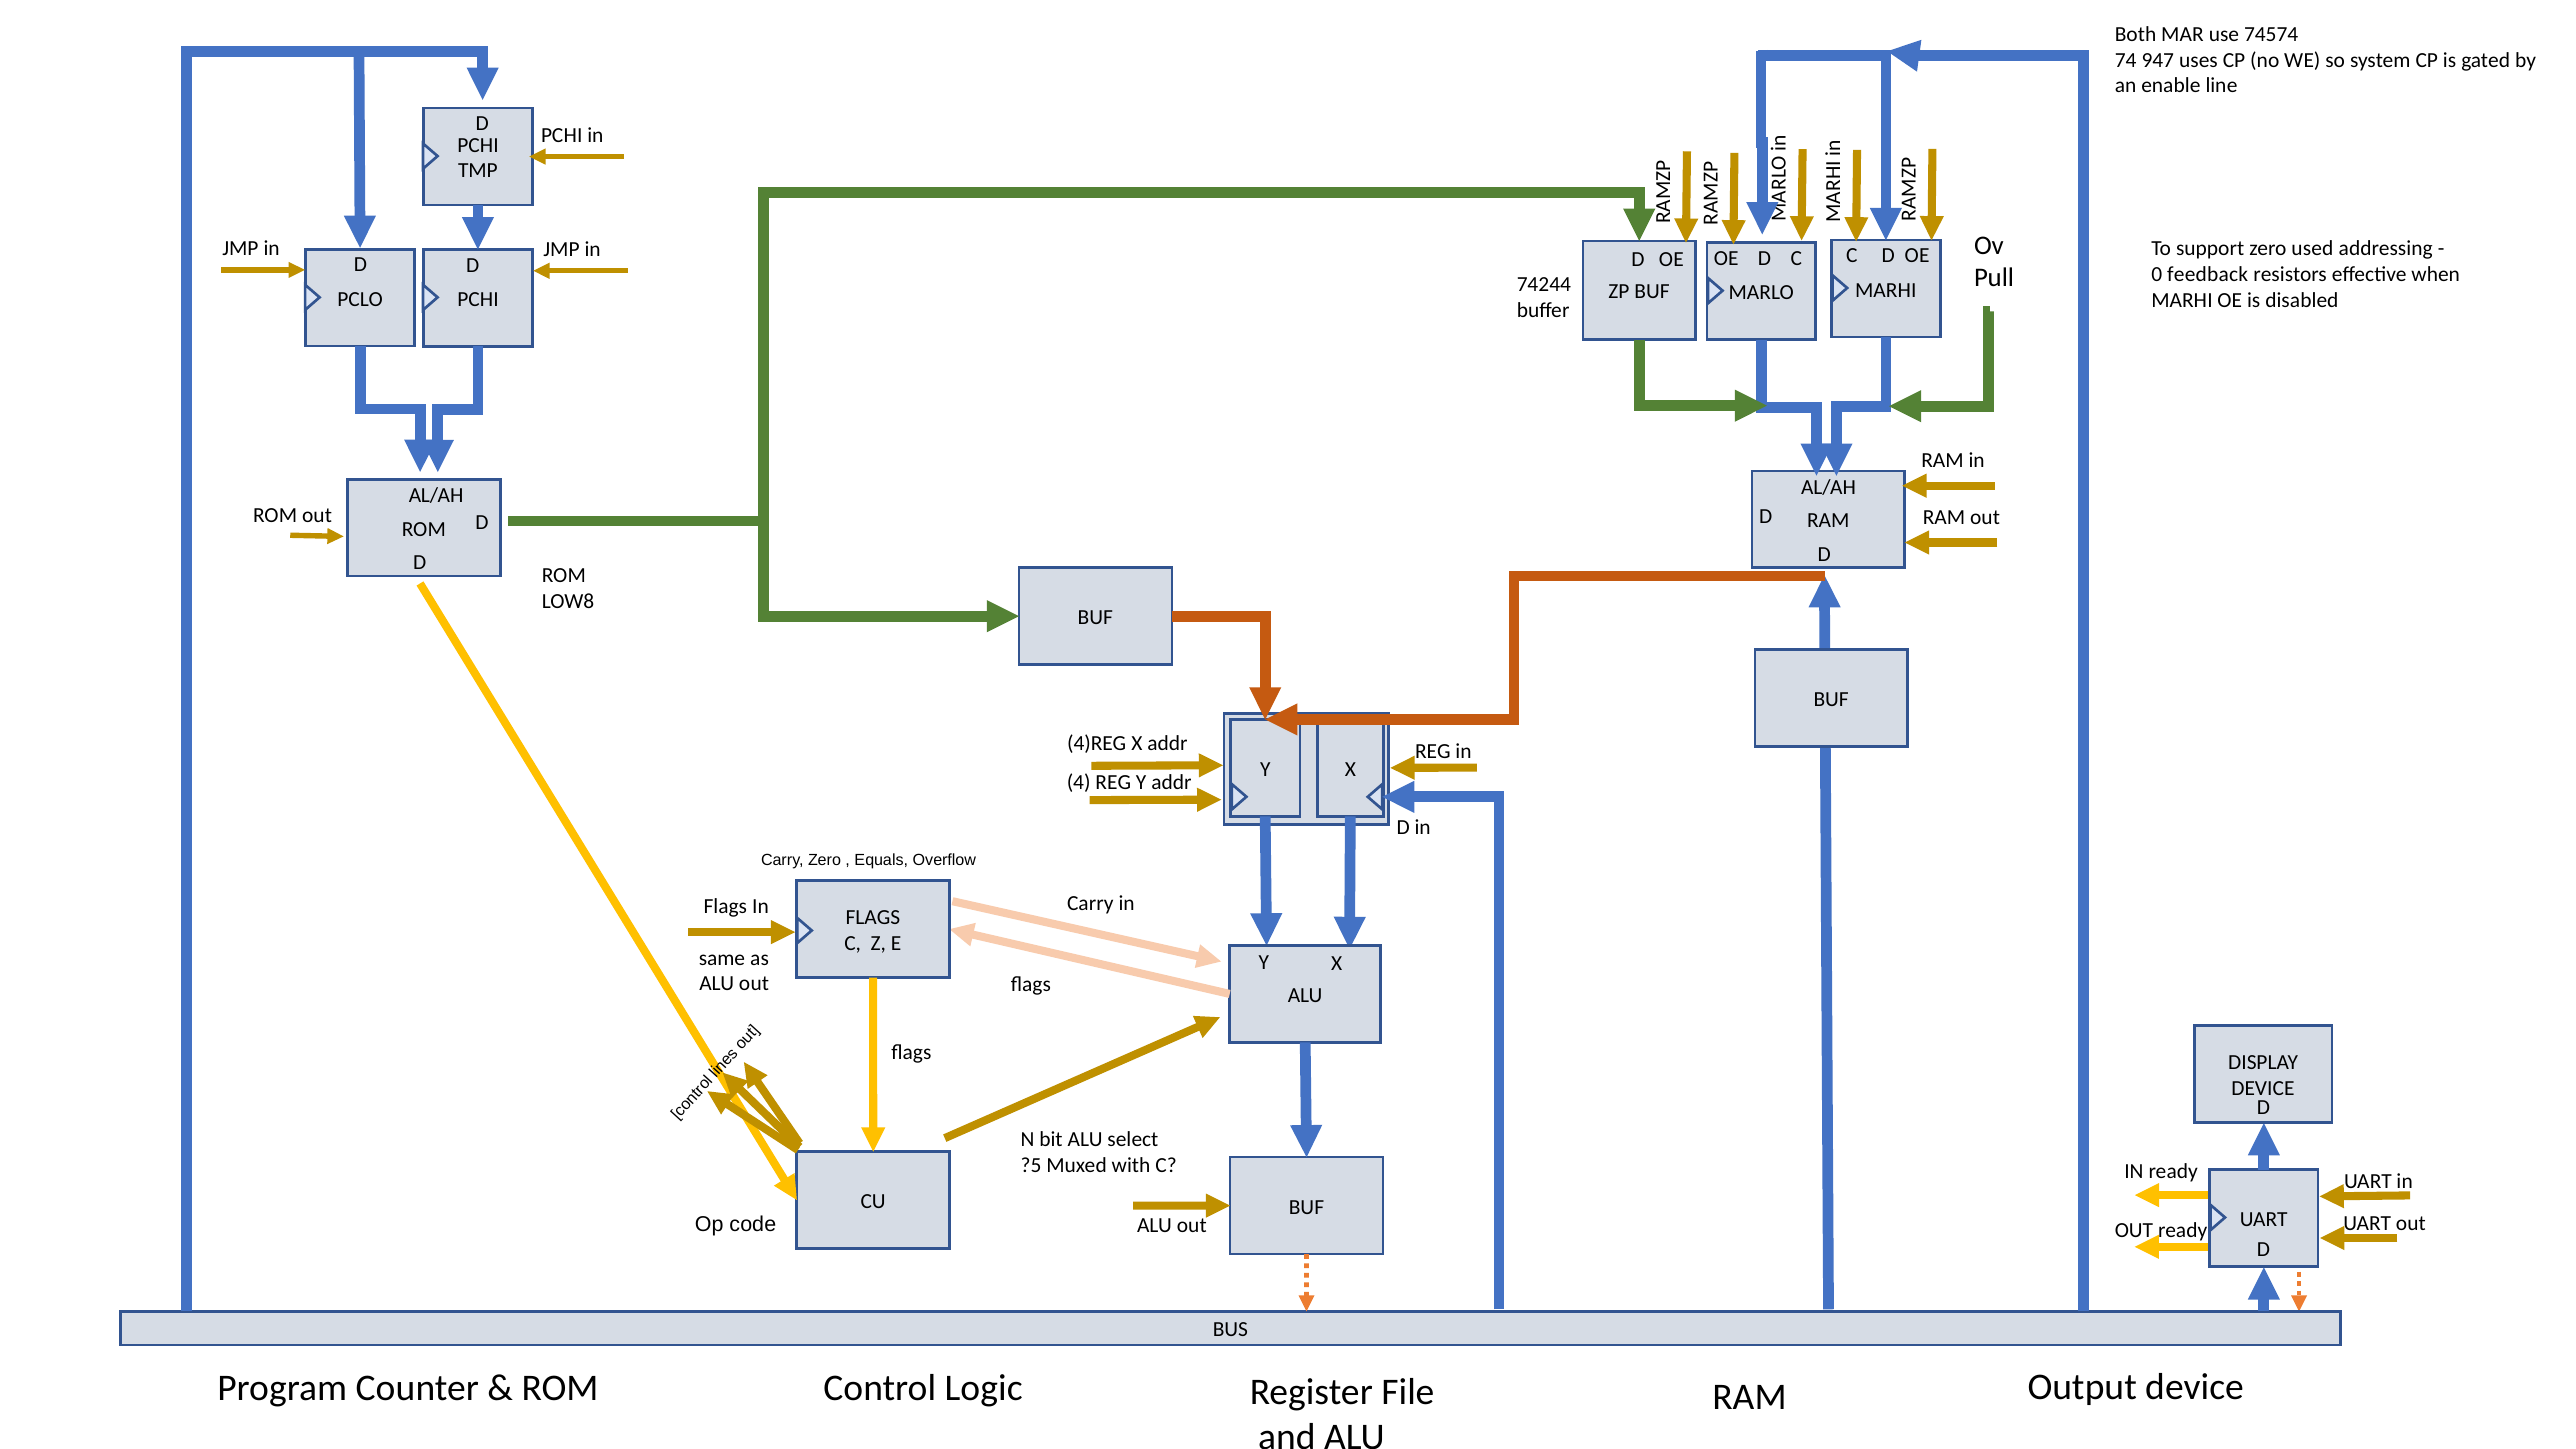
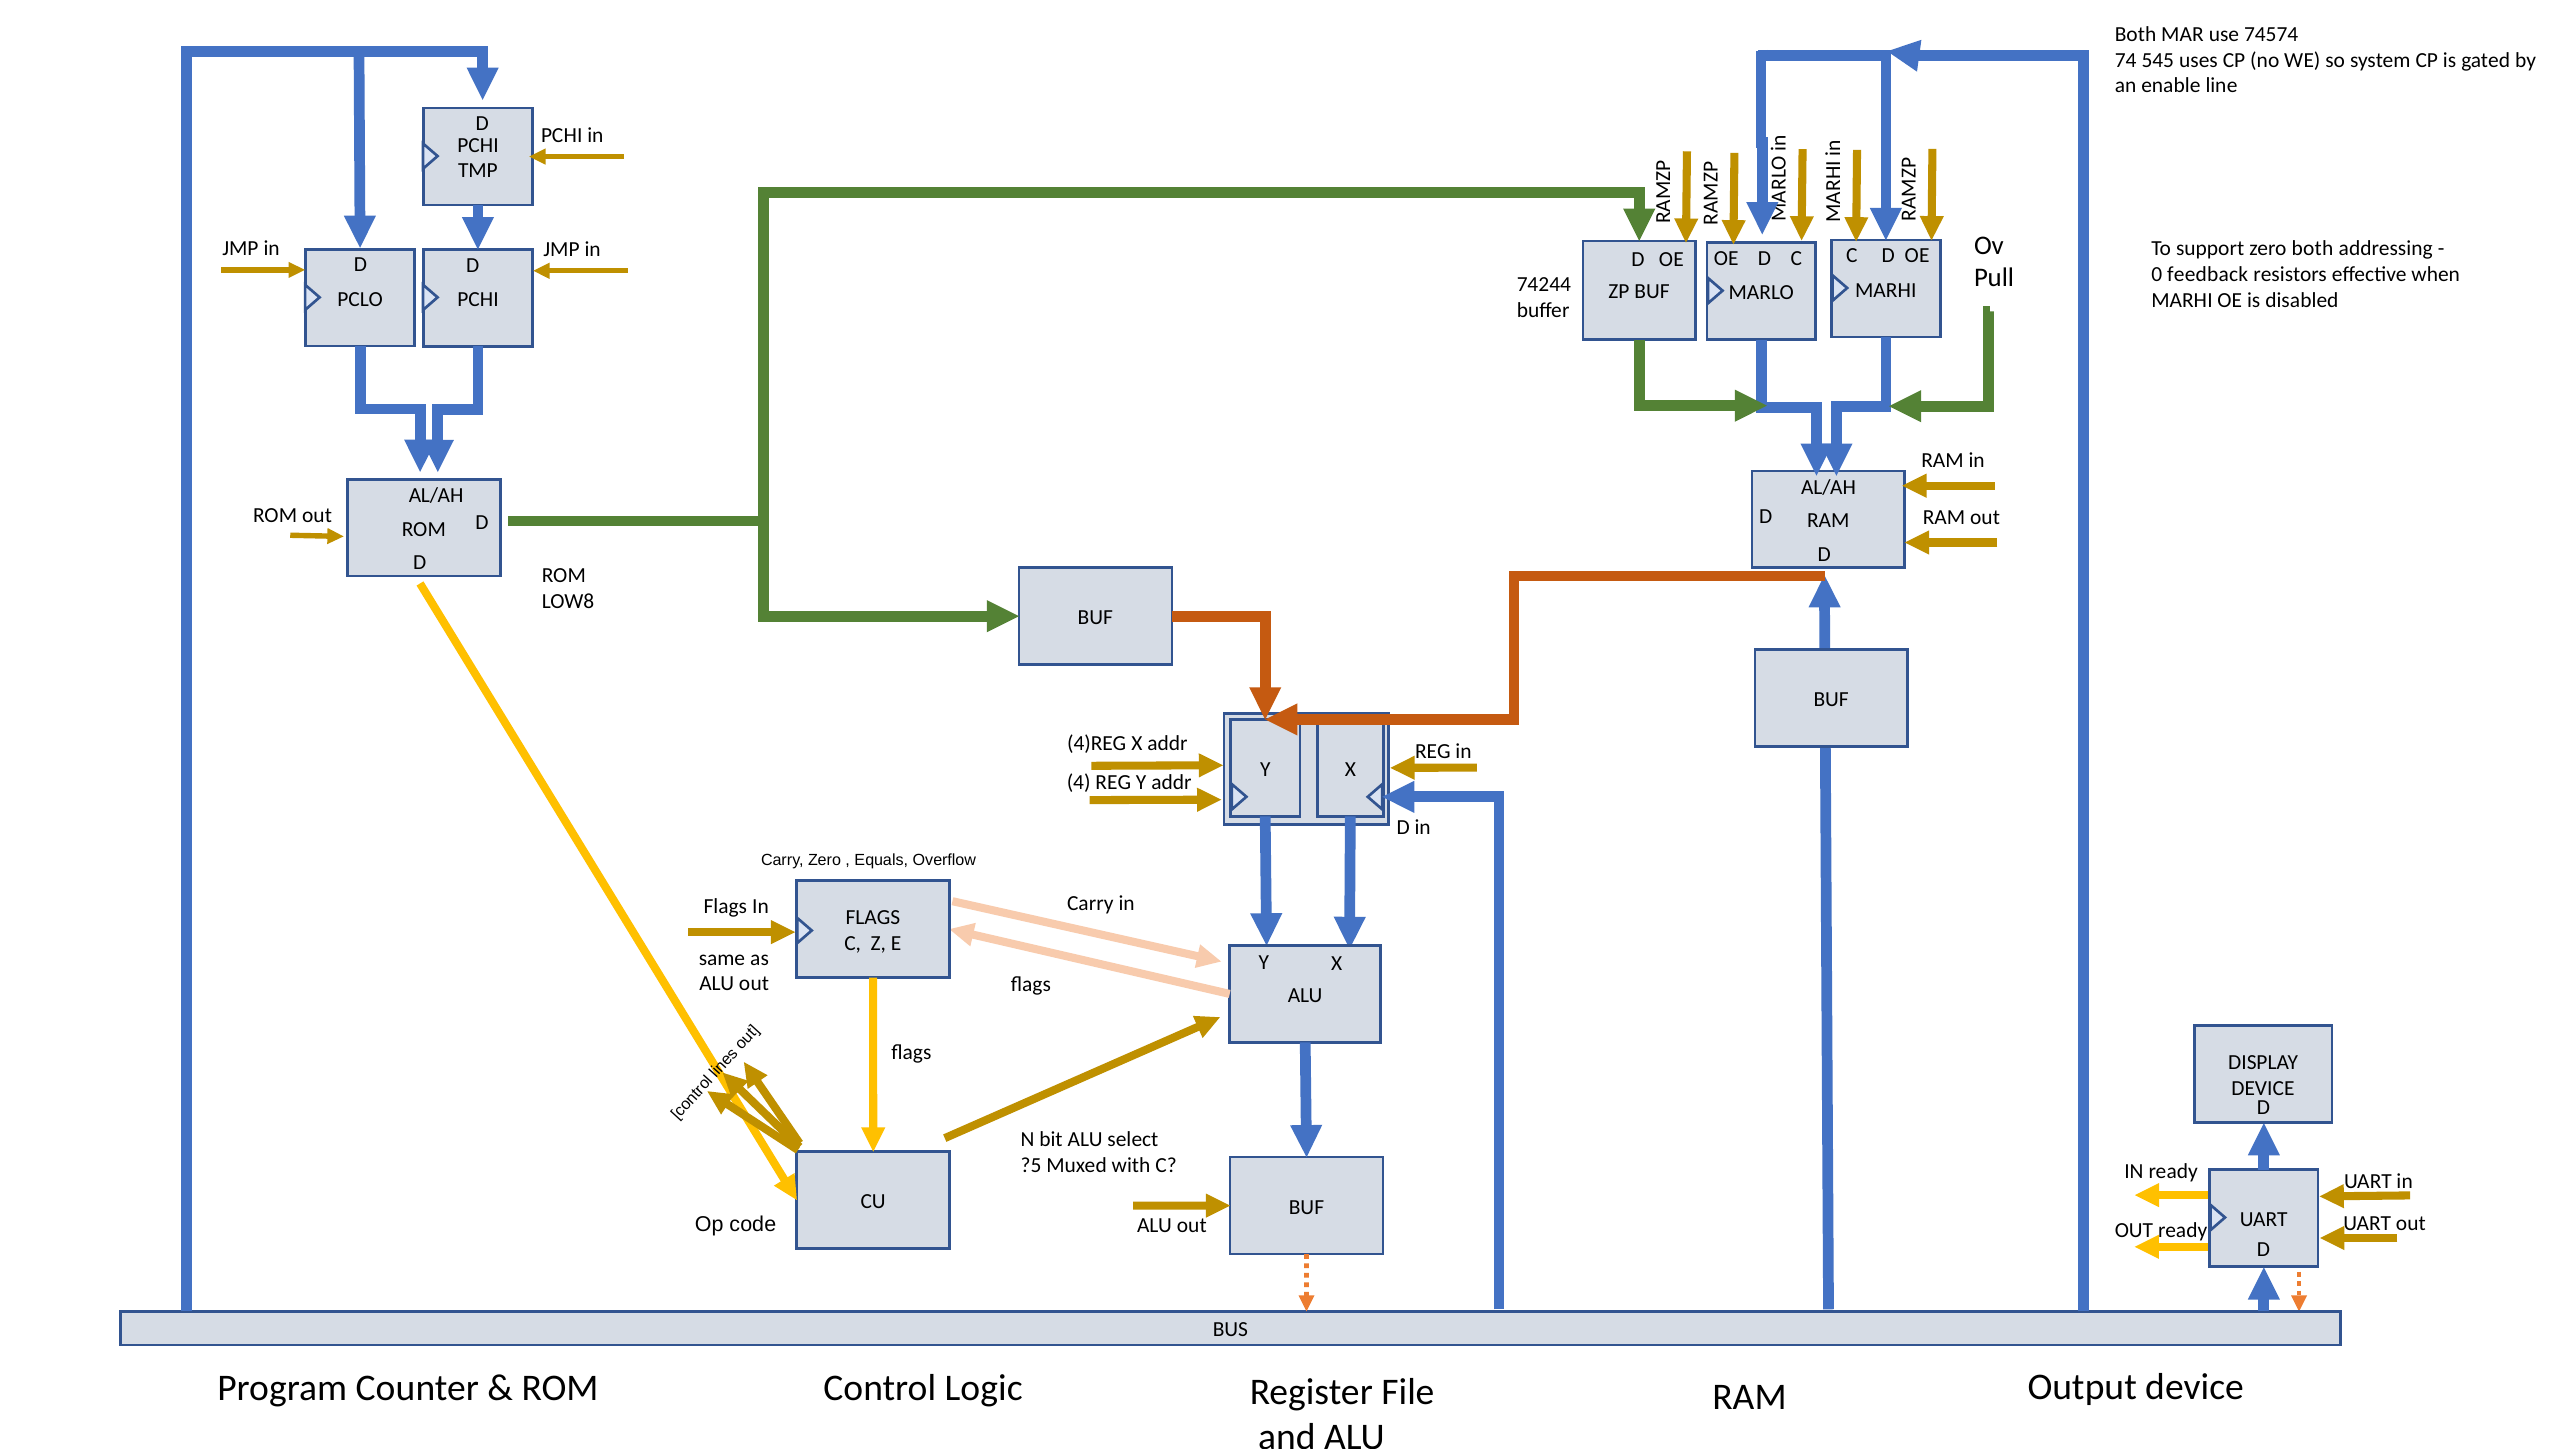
947: 947 -> 545
zero used: used -> both
